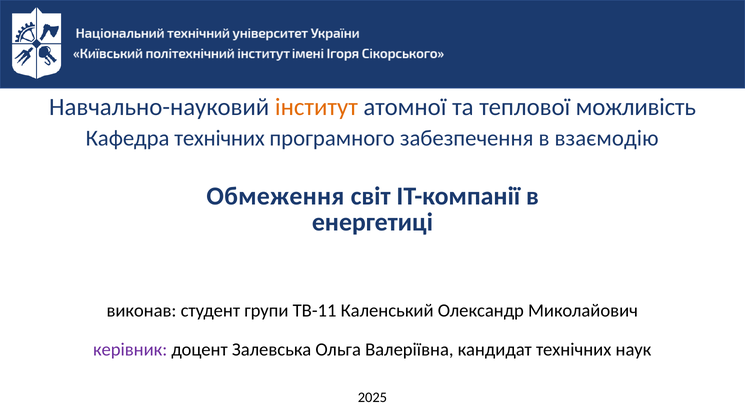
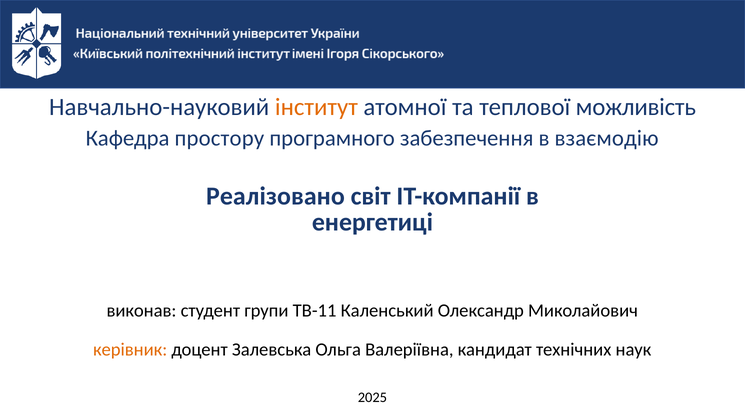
Кафедра технічних: технічних -> простору
Обмеження: Обмеження -> Реалізовано
керівник colour: purple -> orange
